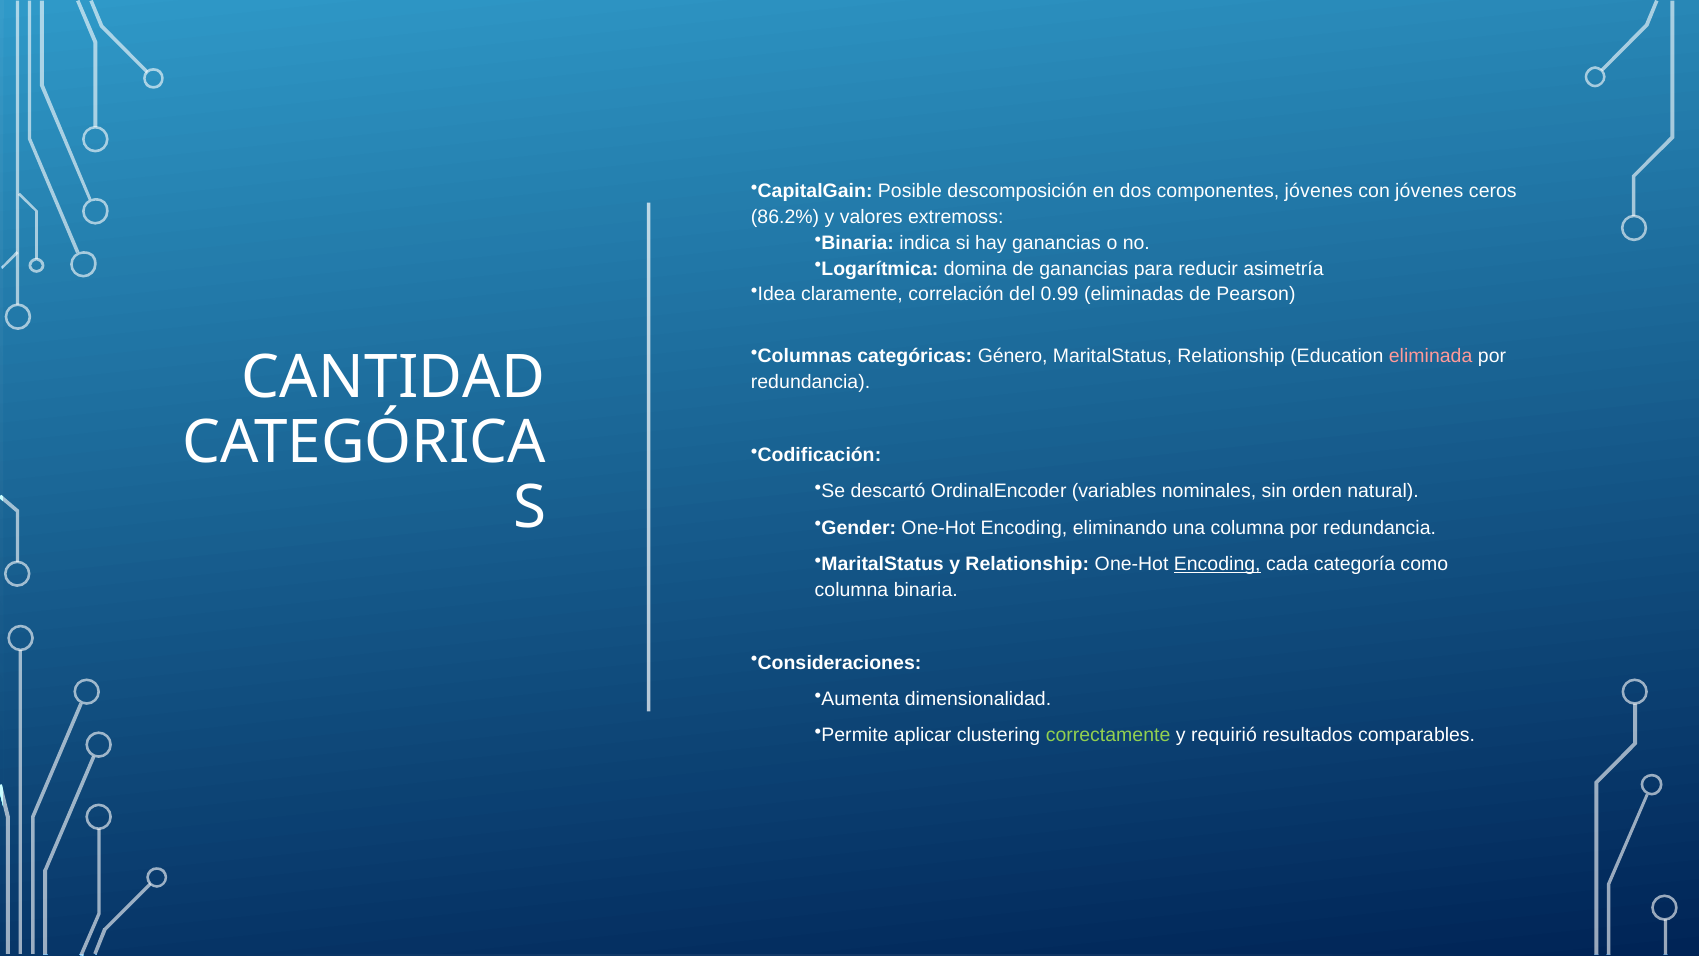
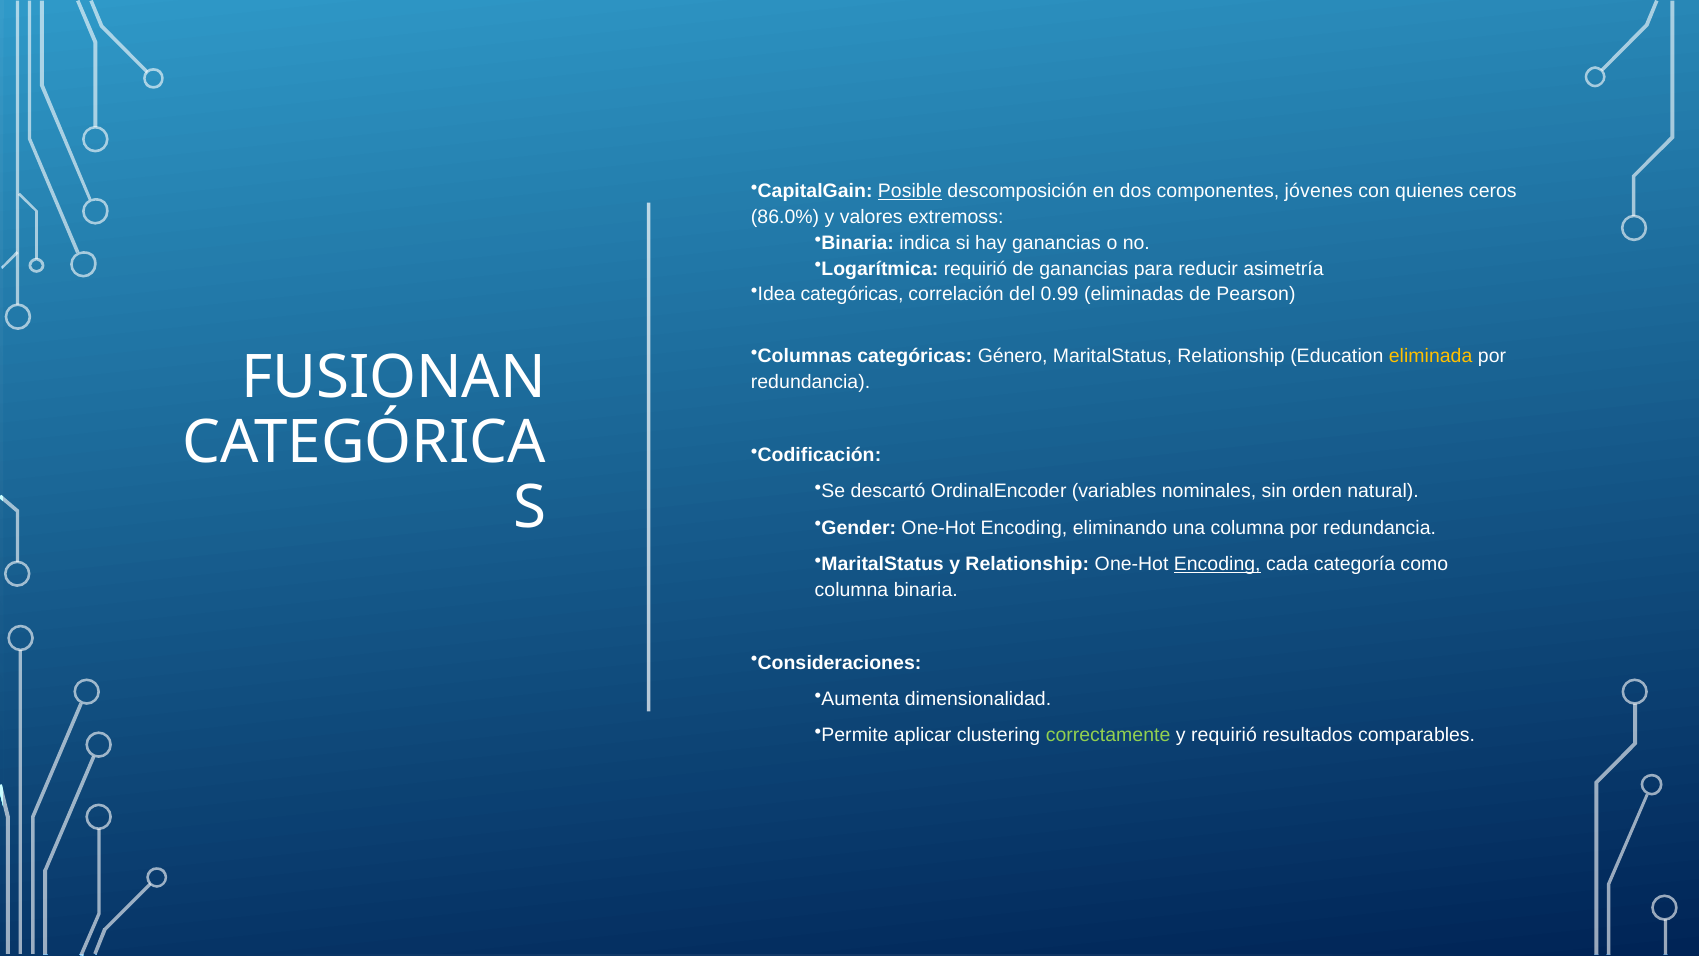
Posible underline: none -> present
con jóvenes: jóvenes -> quienes
86.2%: 86.2% -> 86.0%
Logarítmica domina: domina -> requirió
Idea claramente: claramente -> categóricas
eliminada colour: pink -> yellow
CANTIDAD: CANTIDAD -> FUSIONAN
